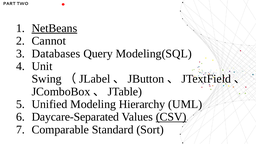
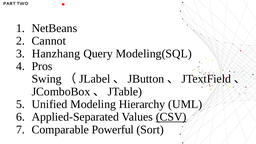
NetBeans underline: present -> none
Databases: Databases -> Hanzhang
Unit: Unit -> Pros
Daycare-Separated: Daycare-Separated -> Applied-Separated
Standard: Standard -> Powerful
